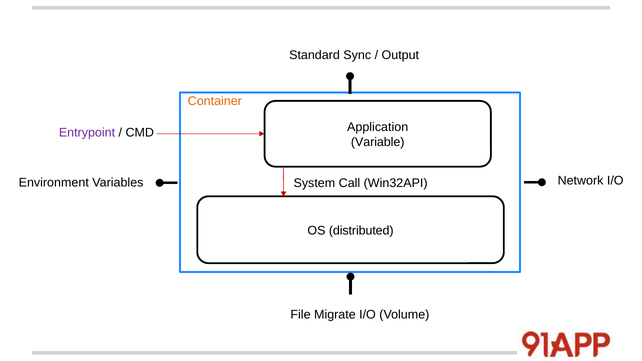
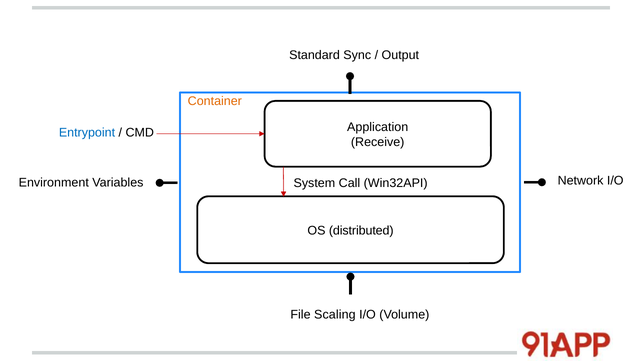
Entrypoint colour: purple -> blue
Variable: Variable -> Receive
Migrate: Migrate -> Scaling
